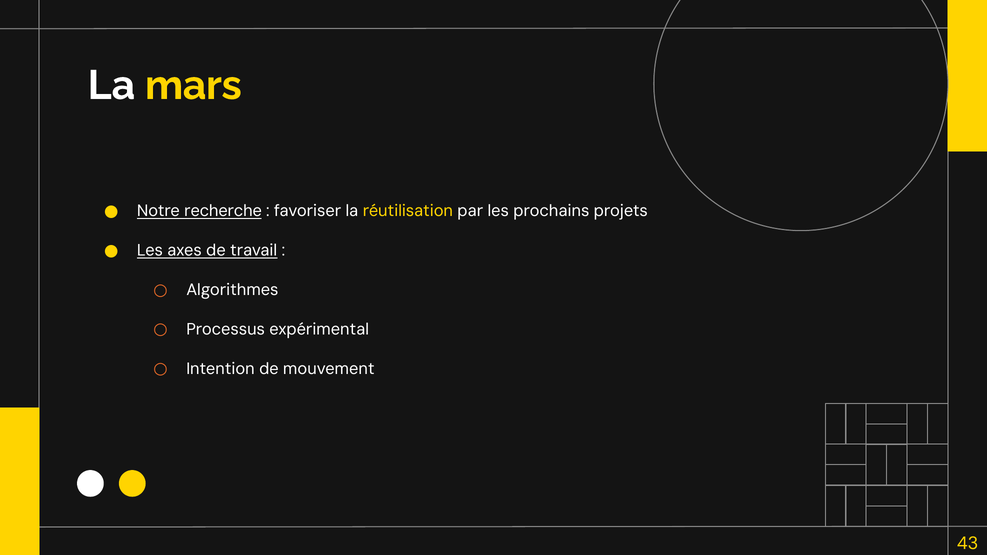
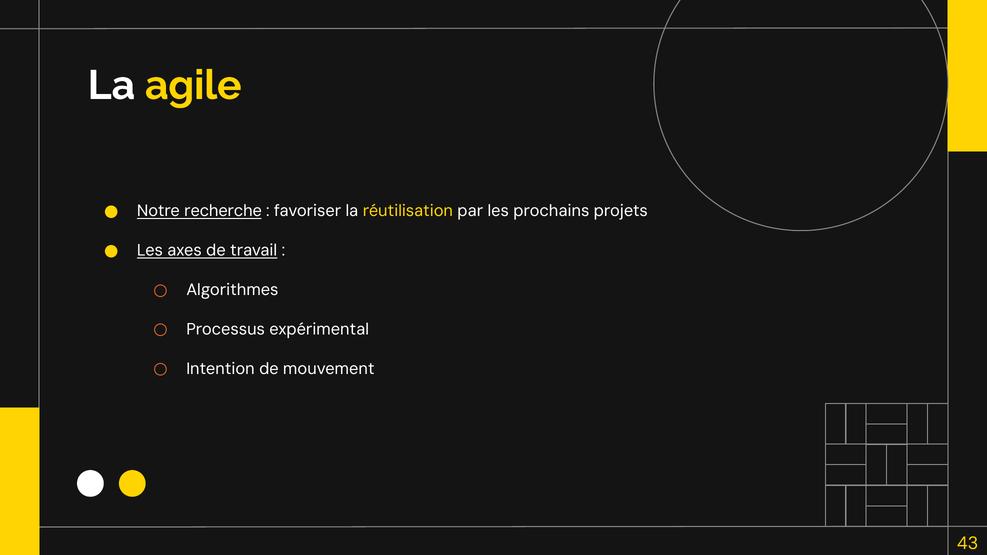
mars: mars -> agile
